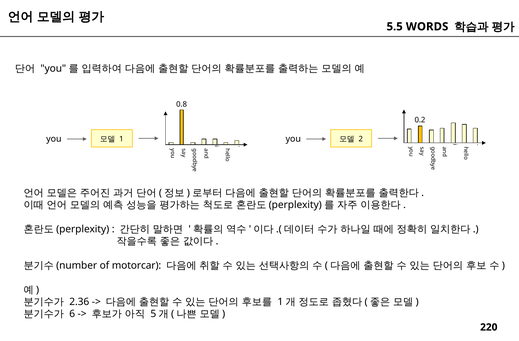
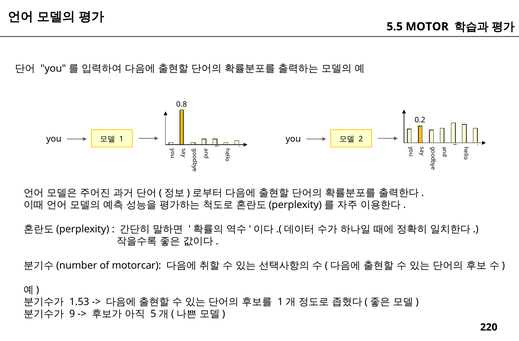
WORDS: WORDS -> MOTOR
2.36: 2.36 -> 1.53
6: 6 -> 9
